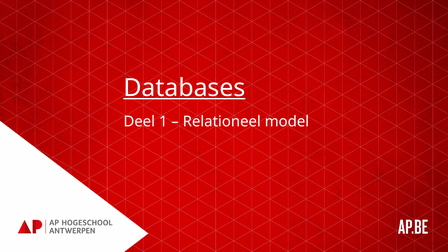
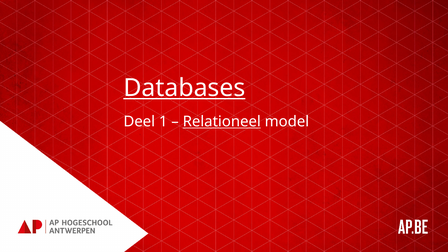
Relationeel underline: none -> present
